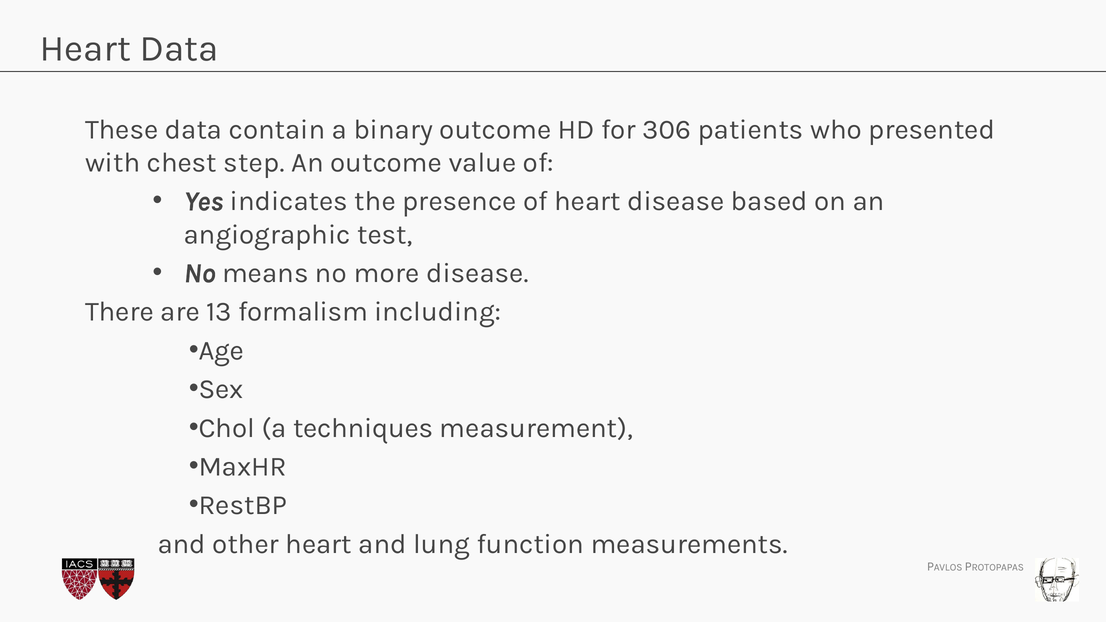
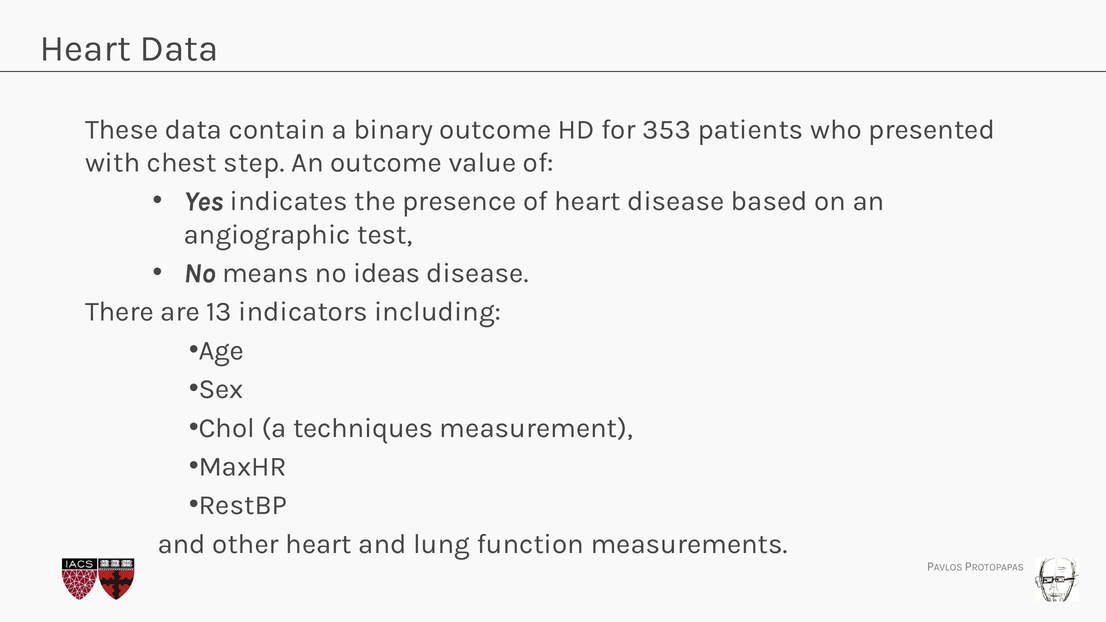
306: 306 -> 353
more: more -> ideas
formalism: formalism -> indicators
